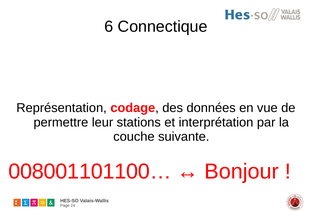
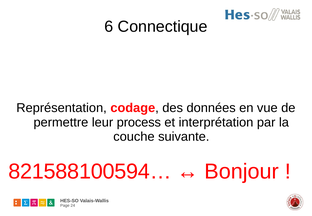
stations: stations -> process
008001101100…: 008001101100… -> 821588100594…
